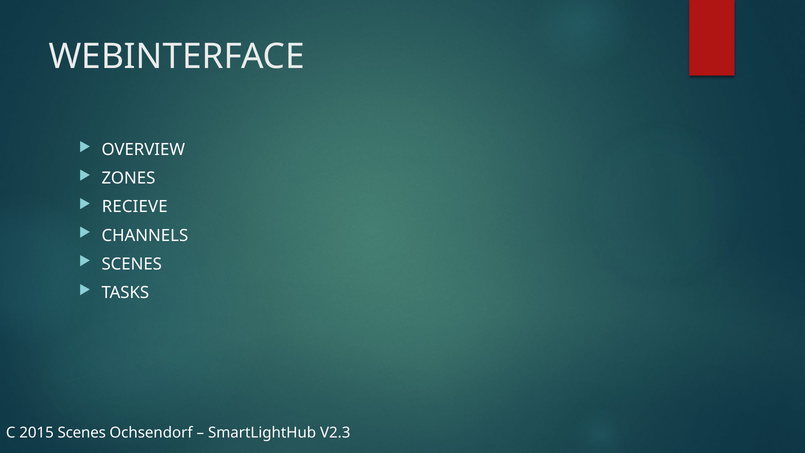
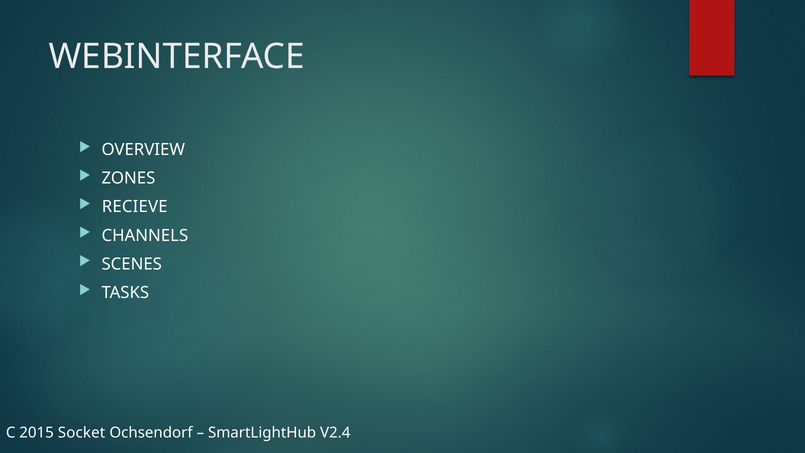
2015 Scenes: Scenes -> Socket
V2.3: V2.3 -> V2.4
